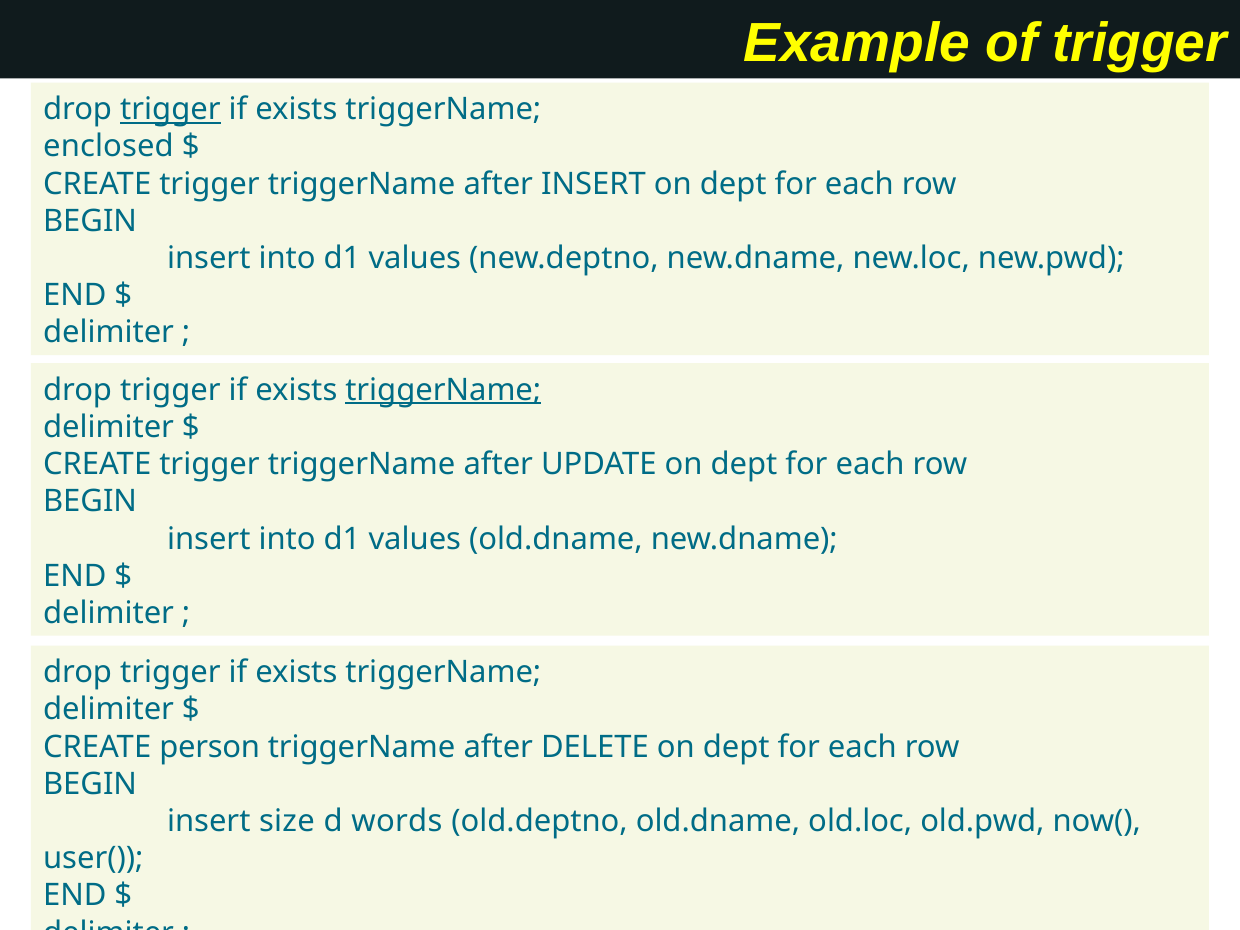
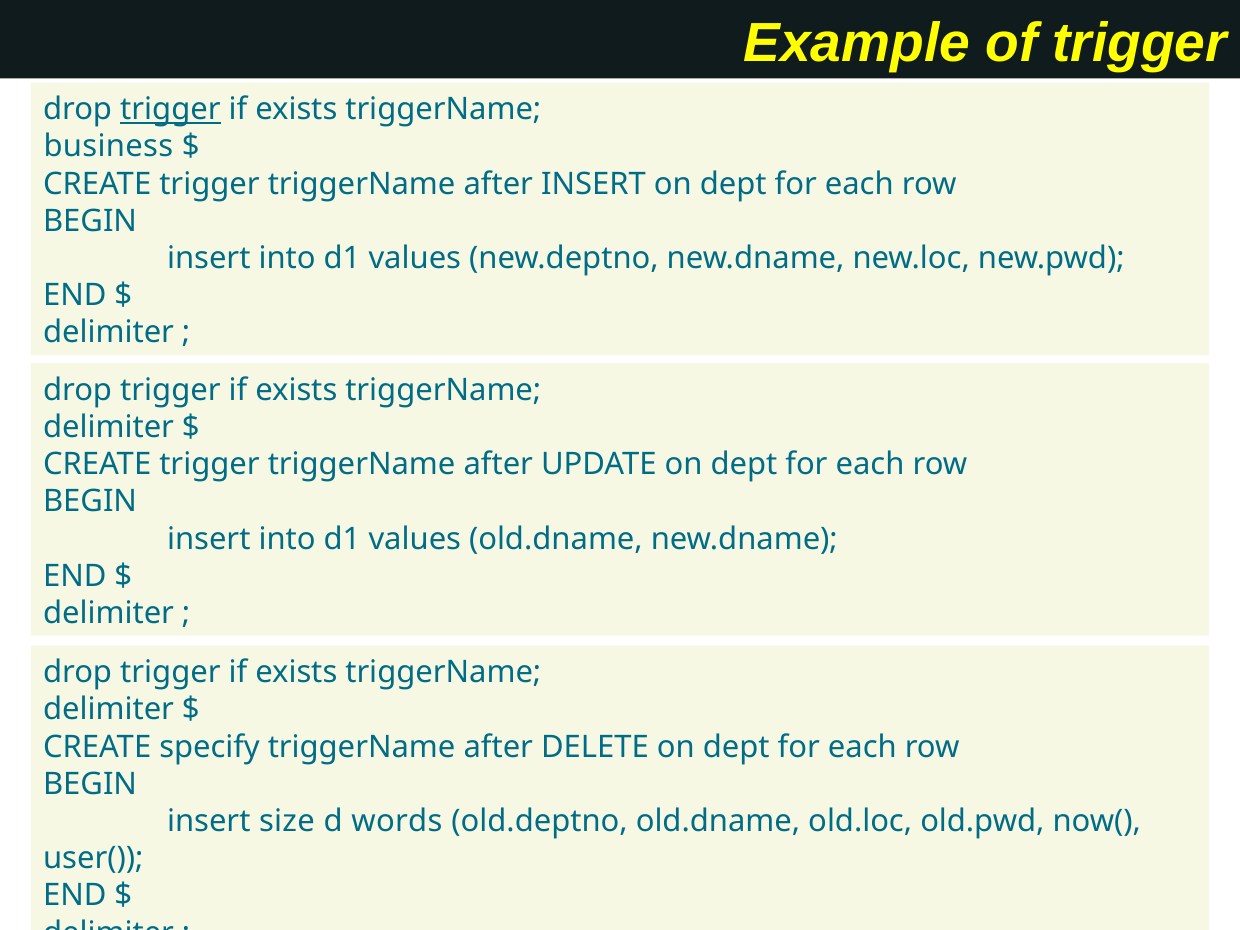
enclosed: enclosed -> business
triggerName at (443, 390) underline: present -> none
person: person -> specify
